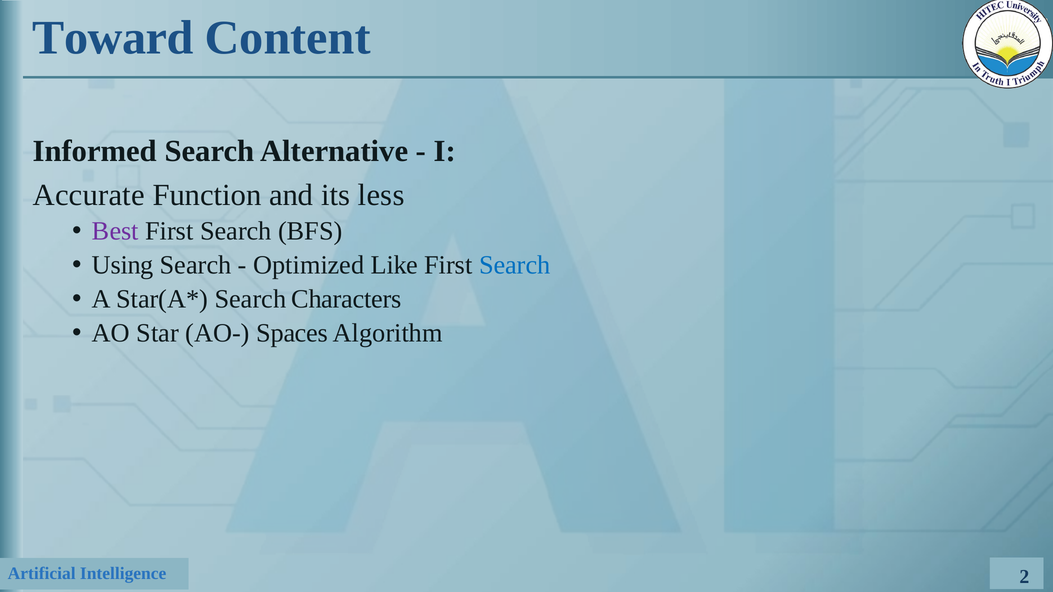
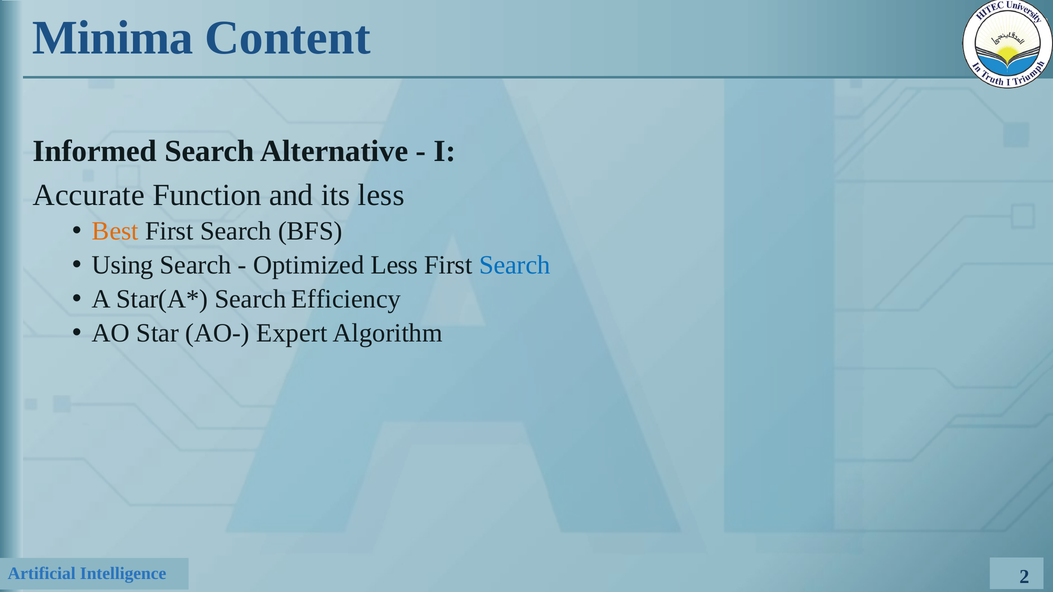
Toward: Toward -> Minima
Best colour: purple -> orange
Optimized Like: Like -> Less
Characters: Characters -> Efficiency
Spaces: Spaces -> Expert
